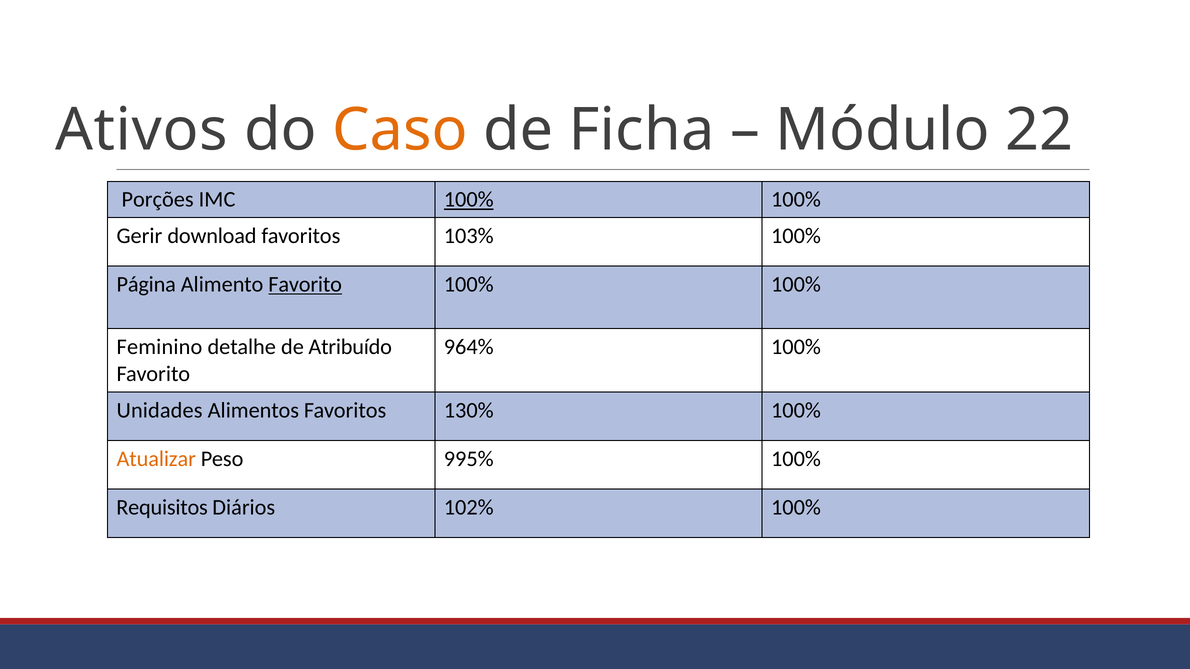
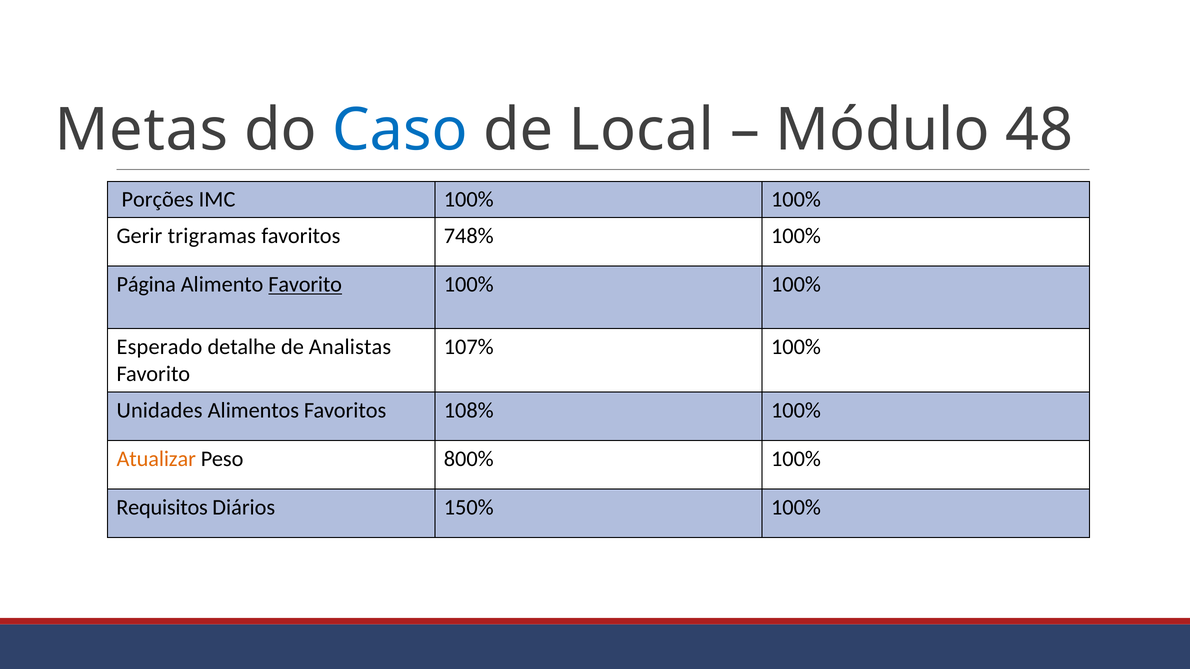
Ativos: Ativos -> Metas
Caso colour: orange -> blue
Ficha: Ficha -> Local
22: 22 -> 48
100% at (469, 200) underline: present -> none
download: download -> trigramas
103%: 103% -> 748%
Feminino: Feminino -> Esperado
Atribuído: Atribuído -> Analistas
964%: 964% -> 107%
130%: 130% -> 108%
995%: 995% -> 800%
102%: 102% -> 150%
